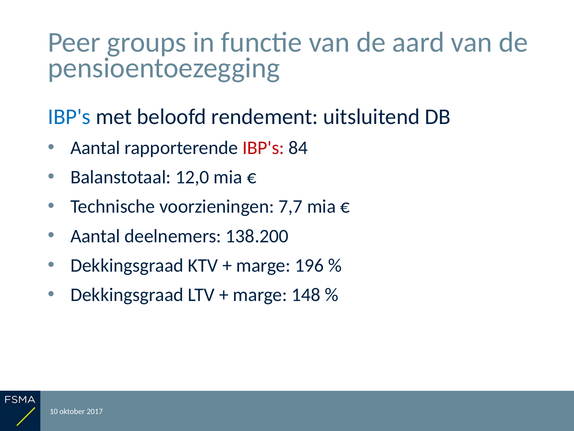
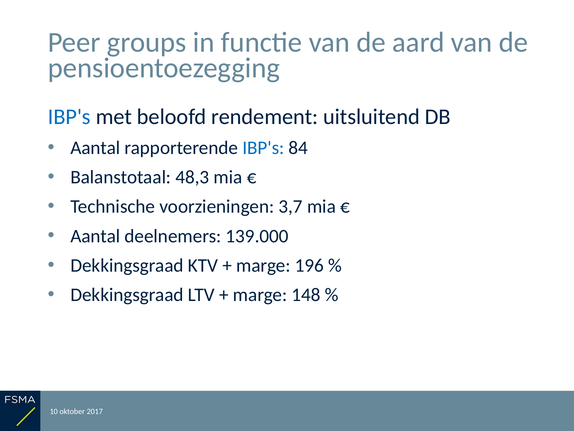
IBP's at (263, 148) colour: red -> blue
12,0: 12,0 -> 48,3
7,7: 7,7 -> 3,7
138.200: 138.200 -> 139.000
